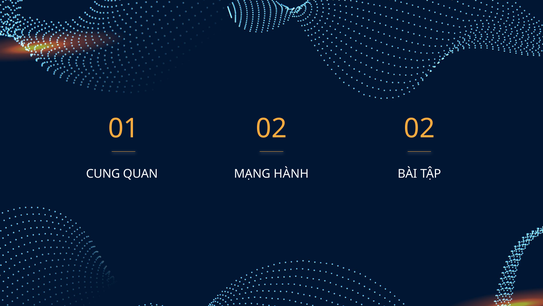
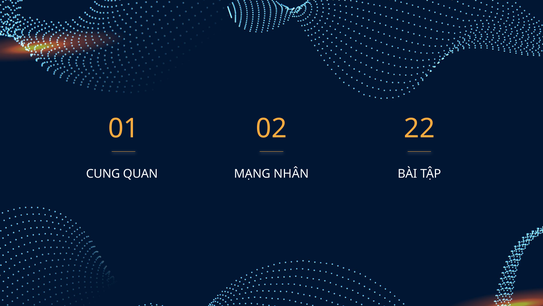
02 02: 02 -> 22
HÀNH: HÀNH -> NHÂN
